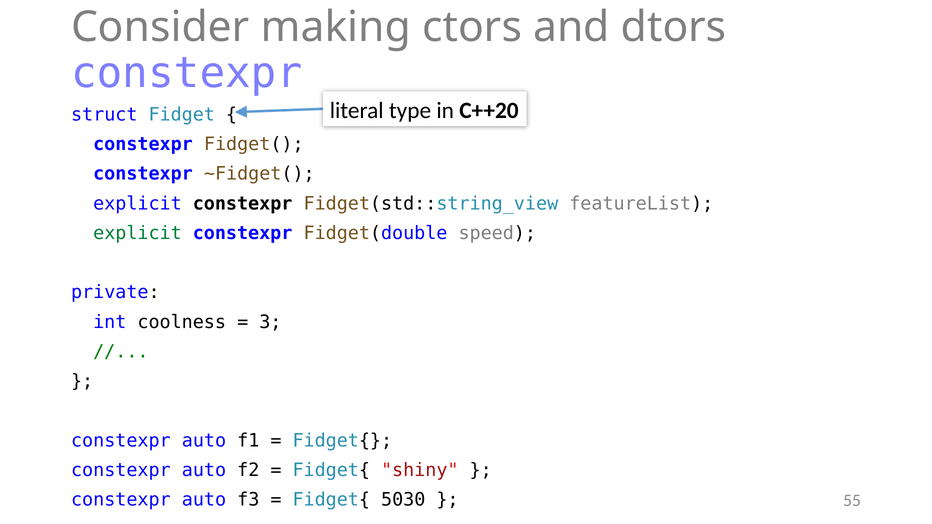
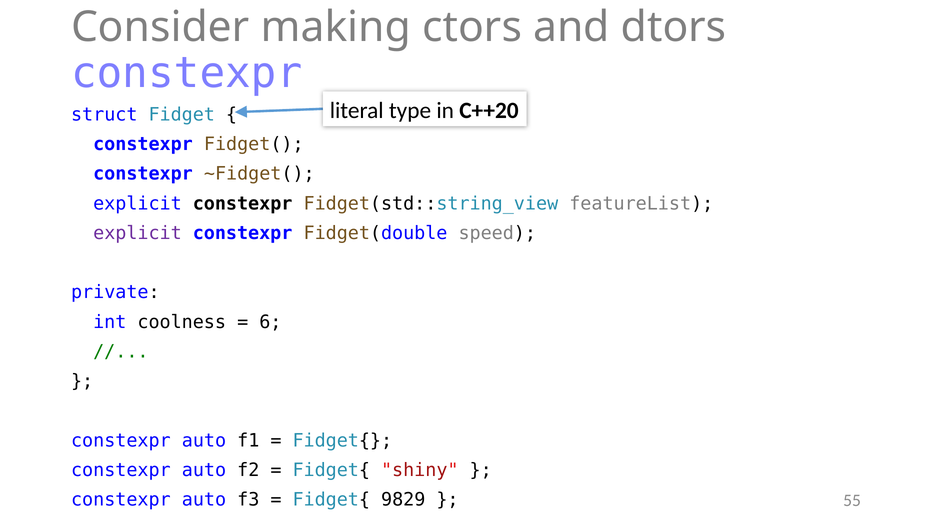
explicit at (137, 233) colour: green -> purple
3: 3 -> 6
5030: 5030 -> 9829
